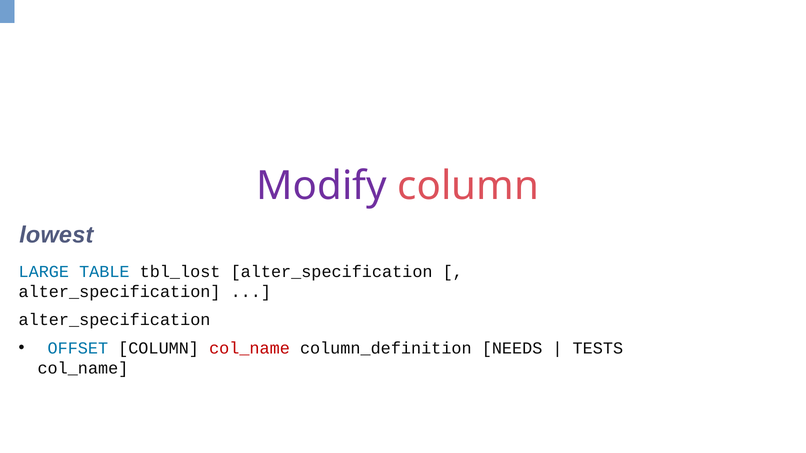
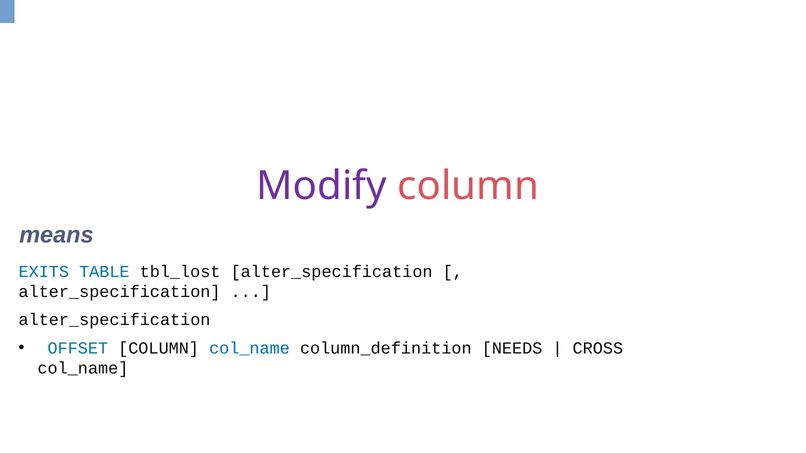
lowest: lowest -> means
LARGE: LARGE -> EXITS
col_name at (249, 348) colour: red -> blue
TESTS: TESTS -> CROSS
